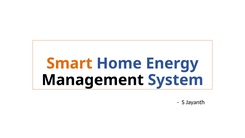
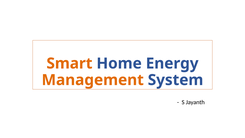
Management colour: black -> orange
